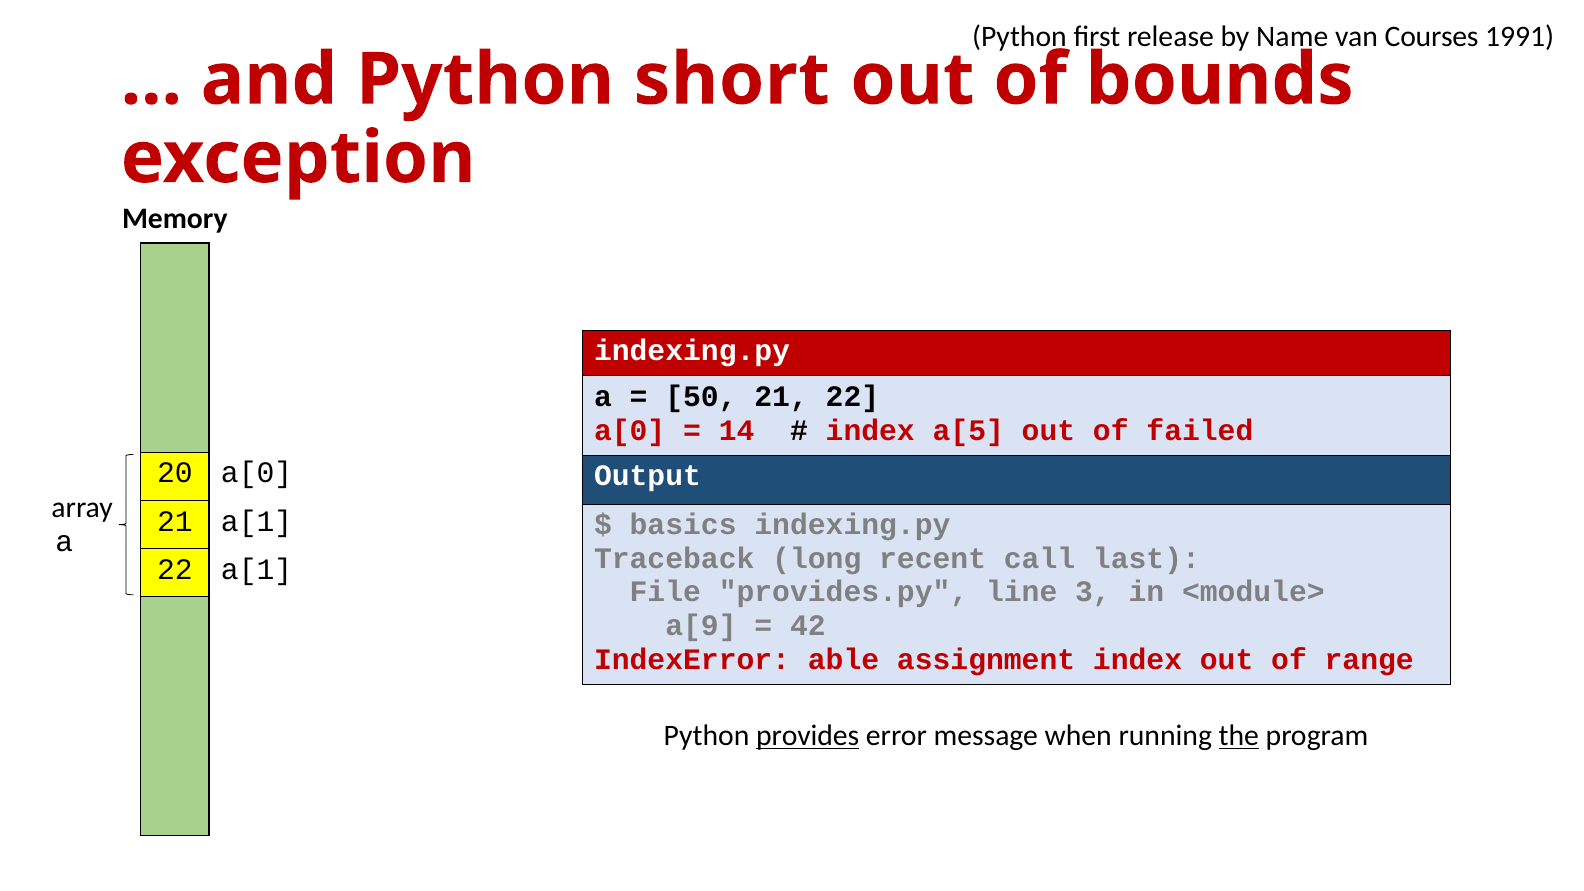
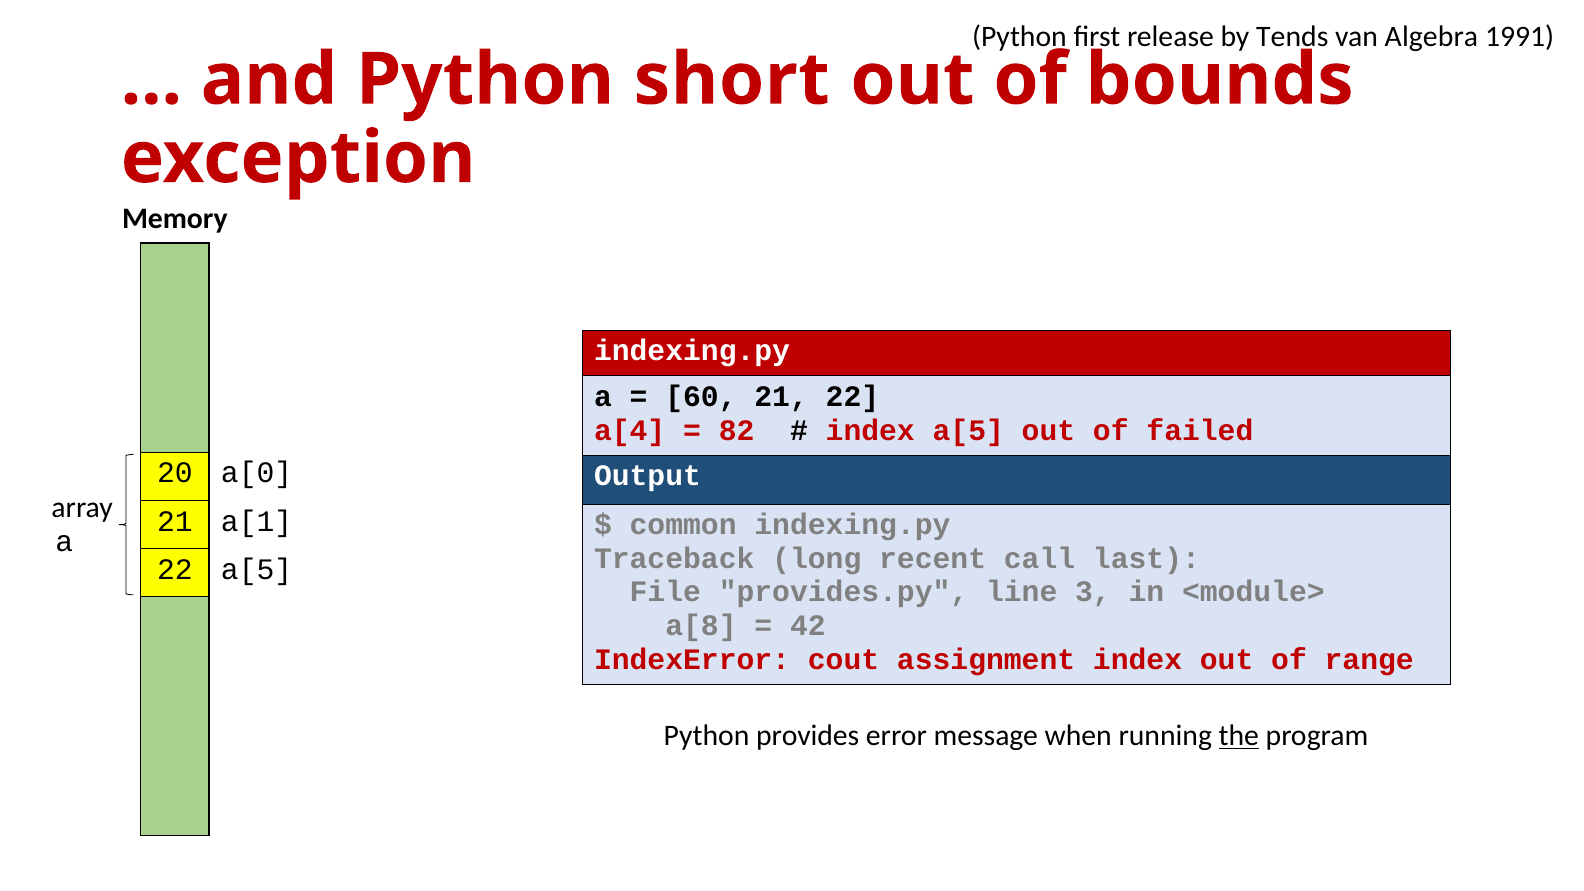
Name: Name -> Tends
Courses: Courses -> Algebra
50: 50 -> 60
a[0 at (630, 430): a[0 -> a[4
14: 14 -> 82
basics: basics -> common
22 a[1: a[1 -> a[5
a[9: a[9 -> a[8
able: able -> cout
provides underline: present -> none
